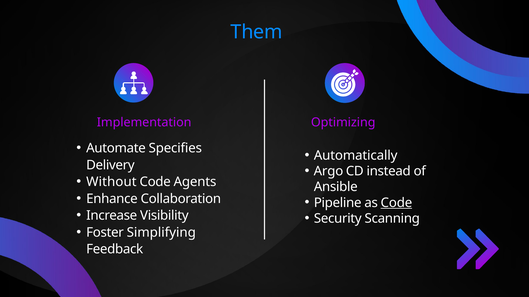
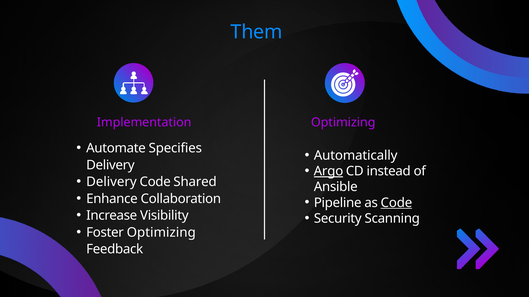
Argo underline: none -> present
Without at (111, 182): Without -> Delivery
Agents: Agents -> Shared
Foster Simplifying: Simplifying -> Optimizing
